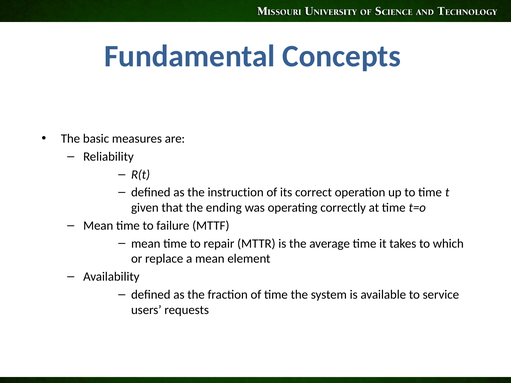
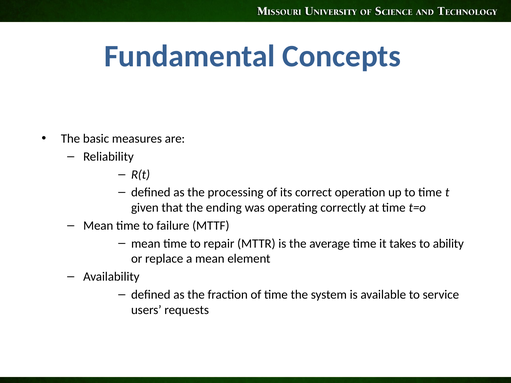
instruction: instruction -> processing
which: which -> ability
